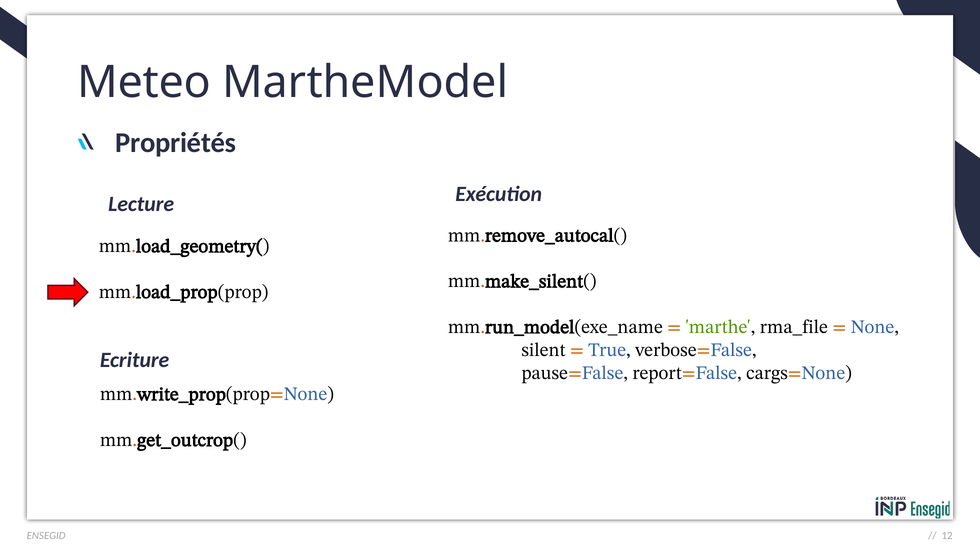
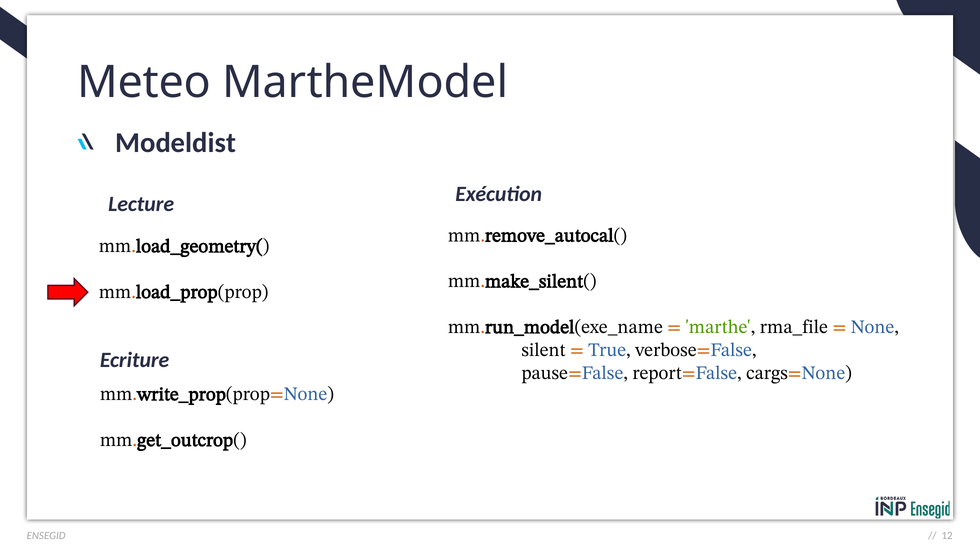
Propriétés: Propriétés -> Modeldist
